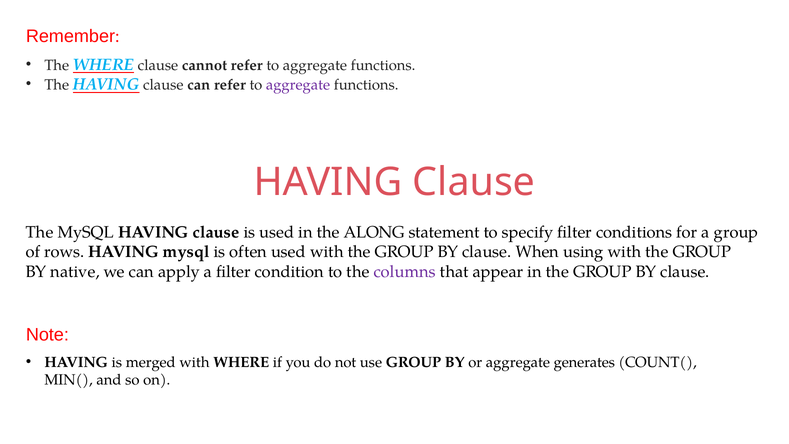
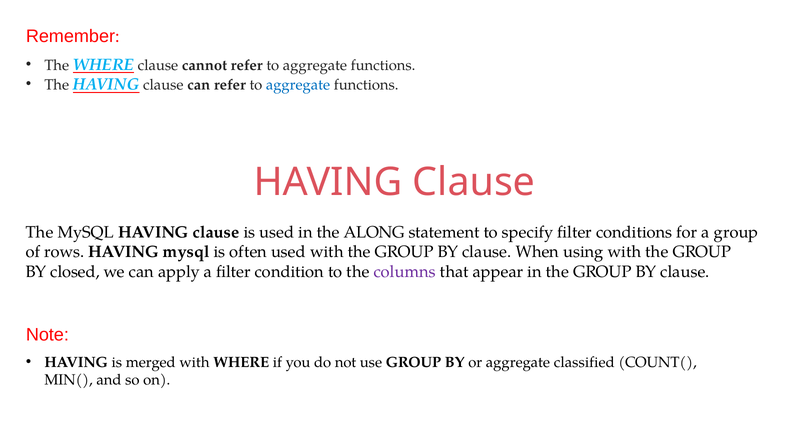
aggregate at (298, 85) colour: purple -> blue
native: native -> closed
generates: generates -> classified
